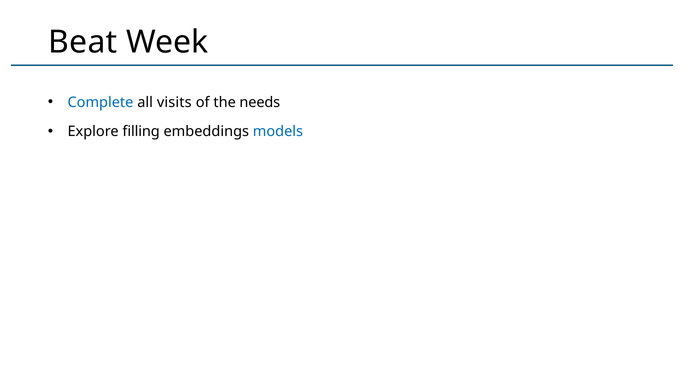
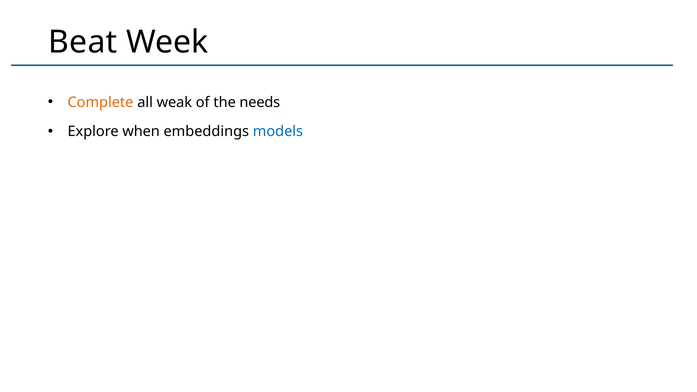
Complete colour: blue -> orange
visits: visits -> weak
filling: filling -> when
